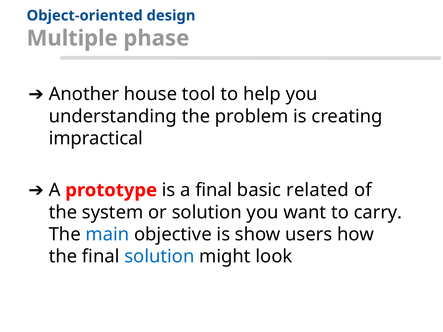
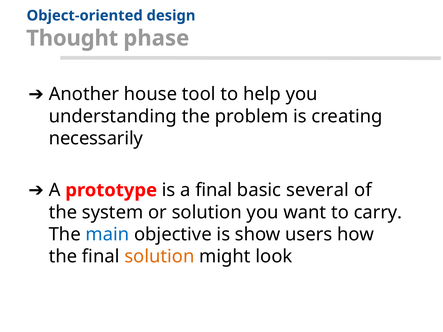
Multiple: Multiple -> Thought
impractical: impractical -> necessarily
related: related -> several
solution at (159, 257) colour: blue -> orange
